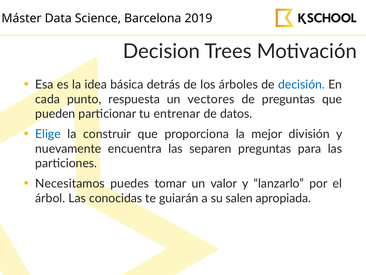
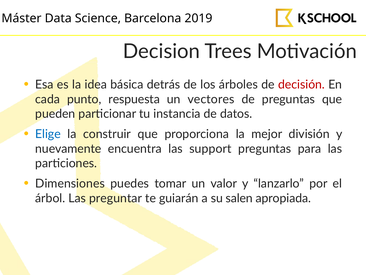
decisión colour: blue -> red
entrenar: entrenar -> instancia
separen: separen -> support
Necesitamos: Necesitamos -> Dimensiones
conocidas: conocidas -> preguntar
